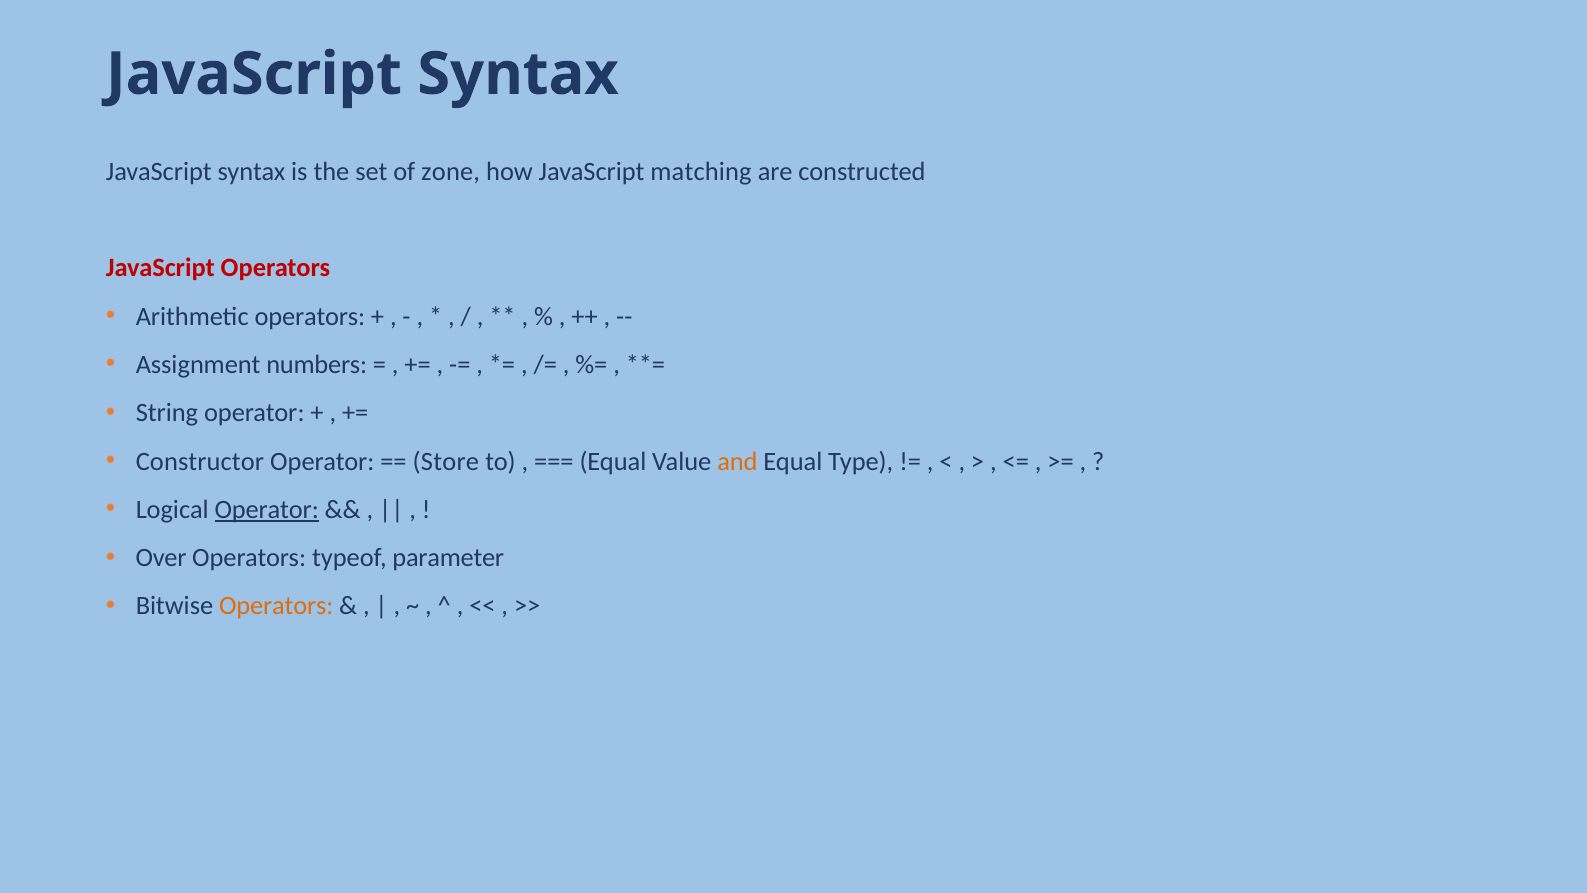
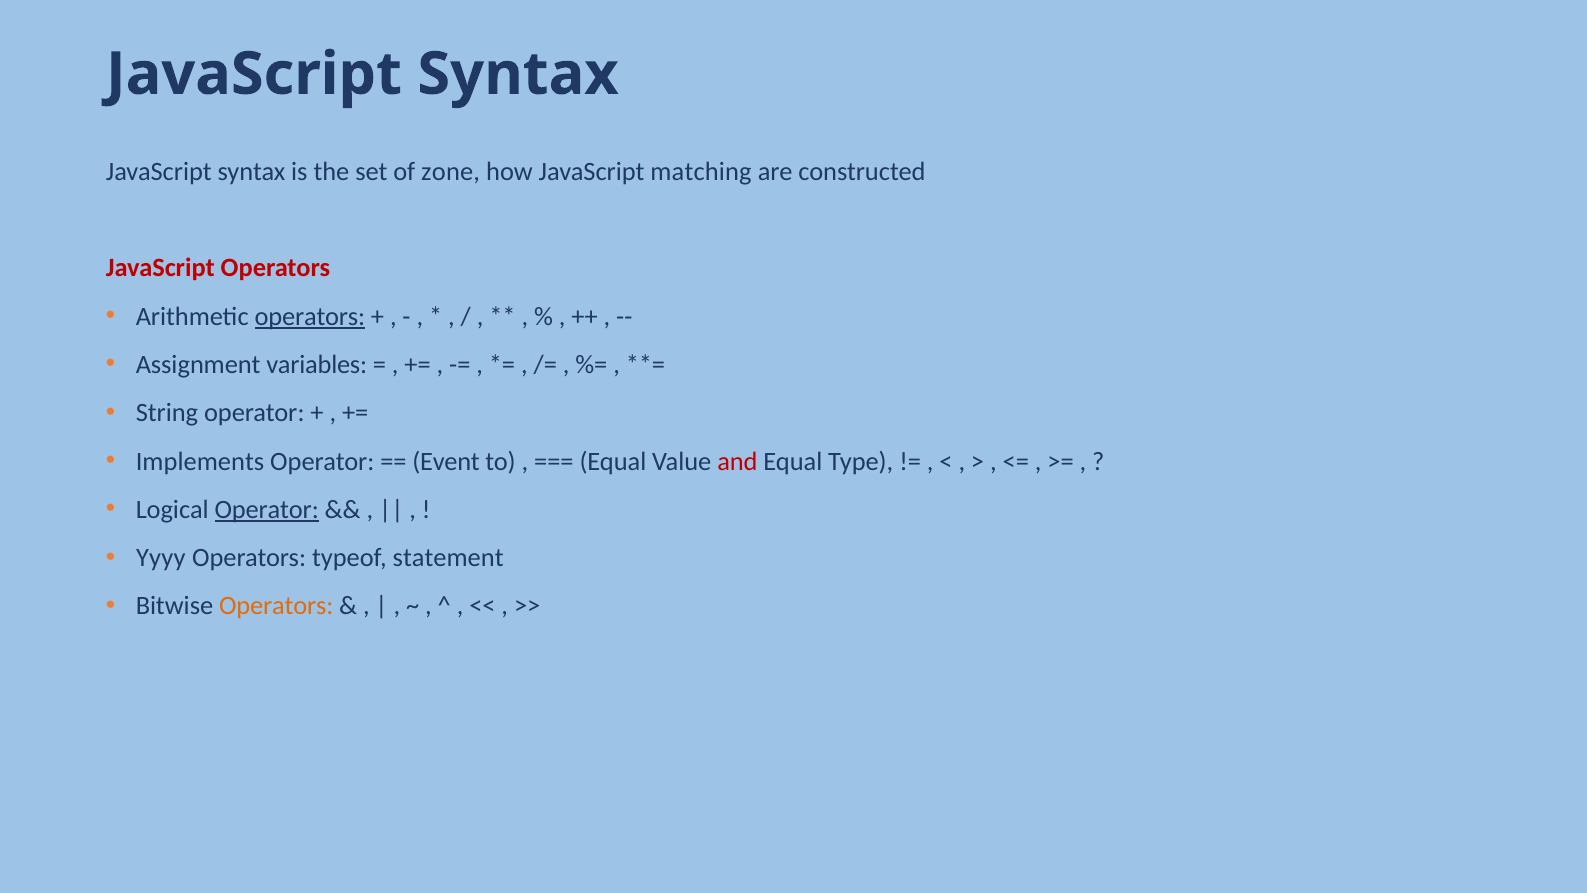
operators at (310, 316) underline: none -> present
numbers: numbers -> variables
Constructor: Constructor -> Implements
Store: Store -> Event
and colour: orange -> red
Over: Over -> Yyyy
parameter: parameter -> statement
